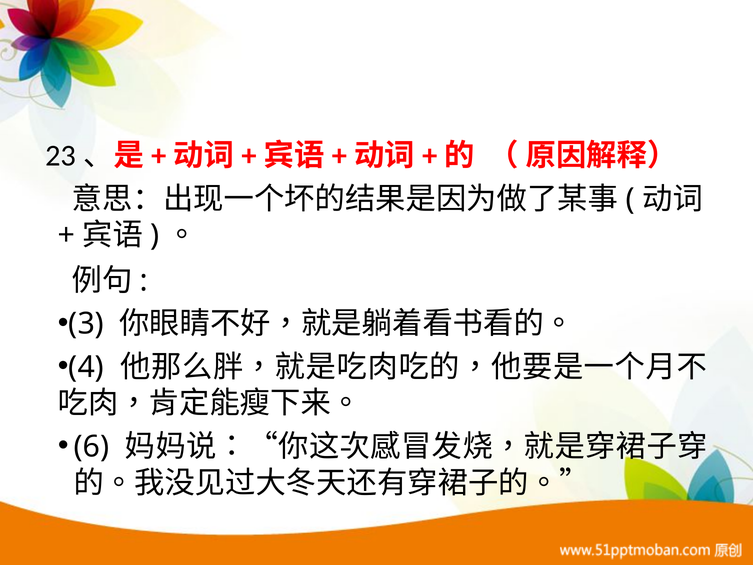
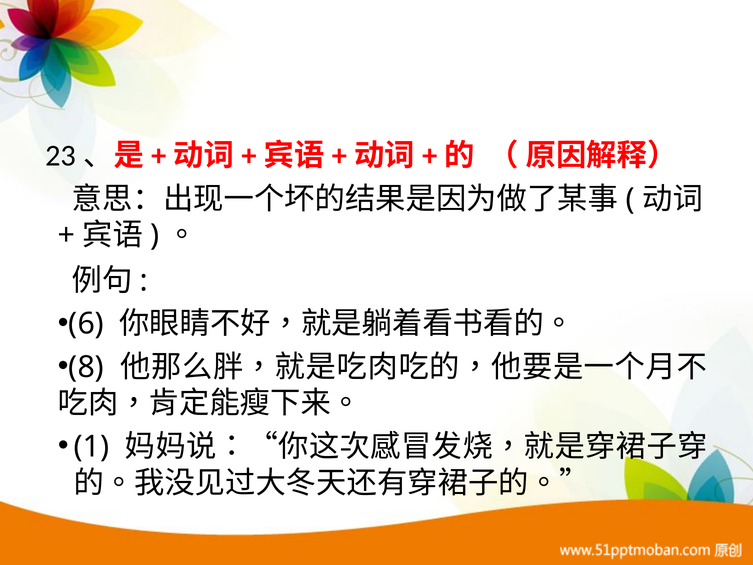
3: 3 -> 6
4: 4 -> 8
6: 6 -> 1
